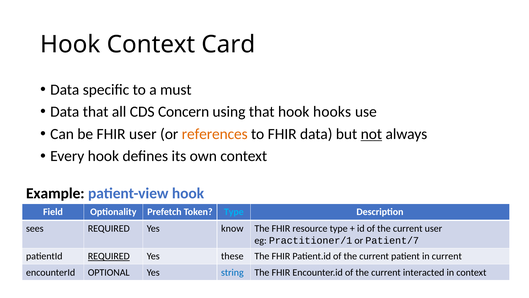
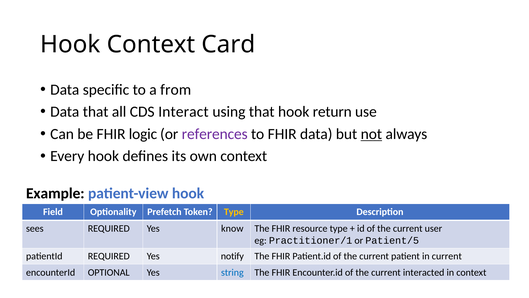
must: must -> from
Concern: Concern -> Interact
hooks: hooks -> return
FHIR user: user -> logic
references colour: orange -> purple
Type at (234, 212) colour: light blue -> yellow
Patient/7: Patient/7 -> Patient/5
REQUIRED at (109, 256) underline: present -> none
these: these -> notify
